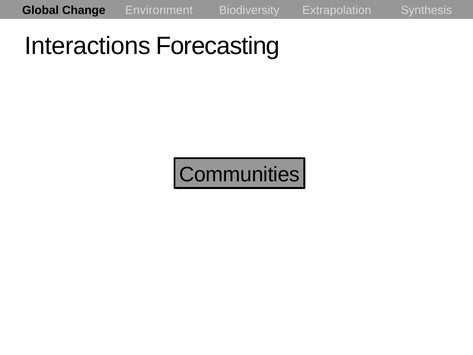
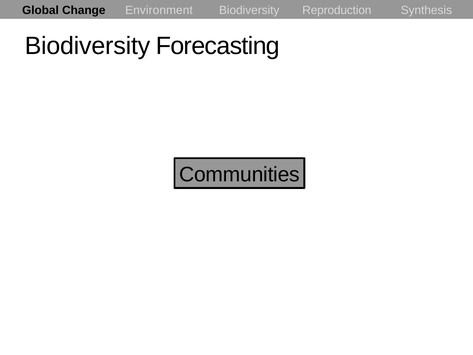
Extrapolation: Extrapolation -> Reproduction
Interactions at (88, 46): Interactions -> Biodiversity
